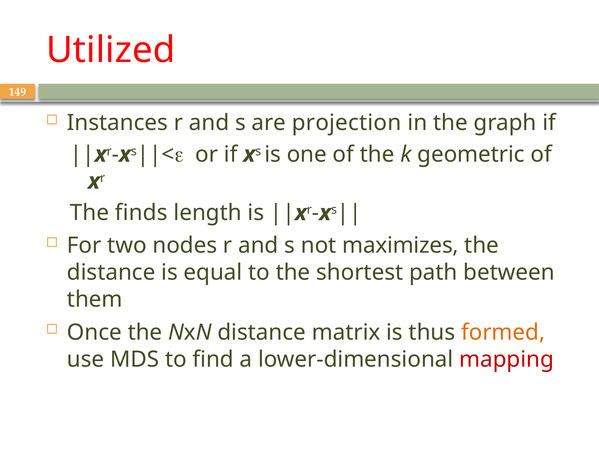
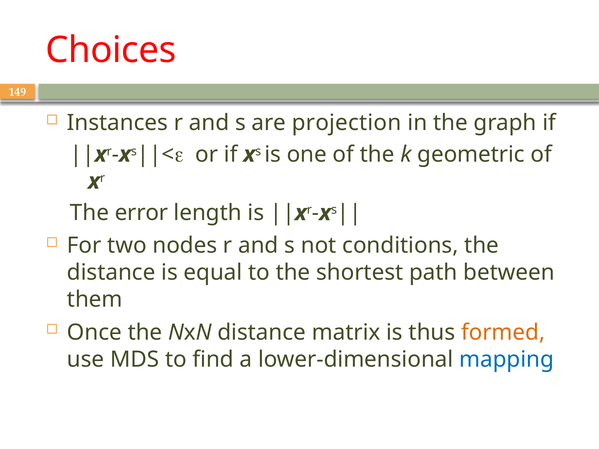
Utilized: Utilized -> Choices
finds: finds -> error
maximizes: maximizes -> conditions
mapping colour: red -> blue
